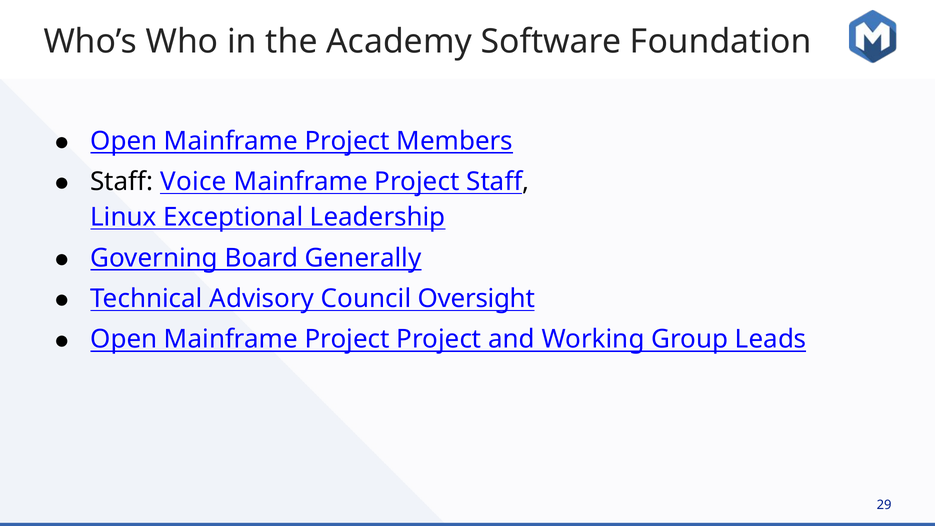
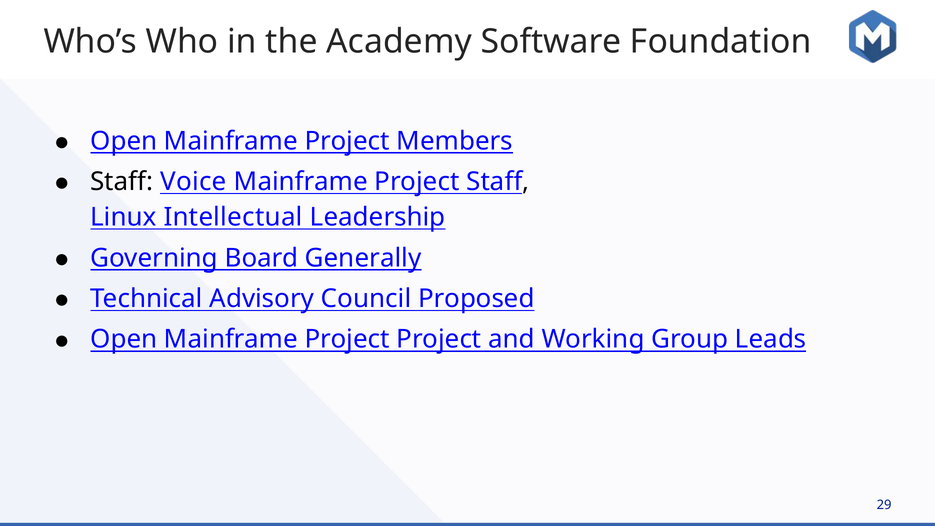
Exceptional: Exceptional -> Intellectual
Oversight: Oversight -> Proposed
